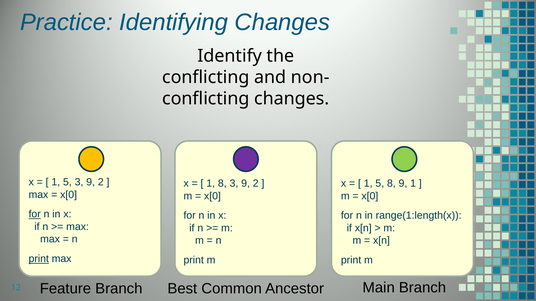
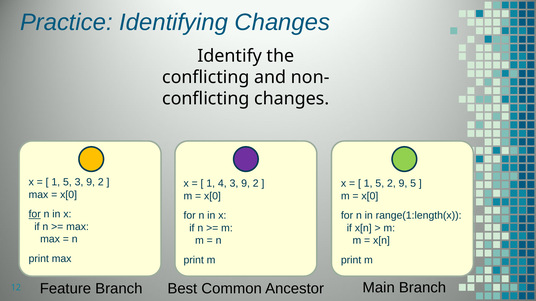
1 8: 8 -> 4
5 8: 8 -> 2
9 1: 1 -> 5
print at (39, 259) underline: present -> none
